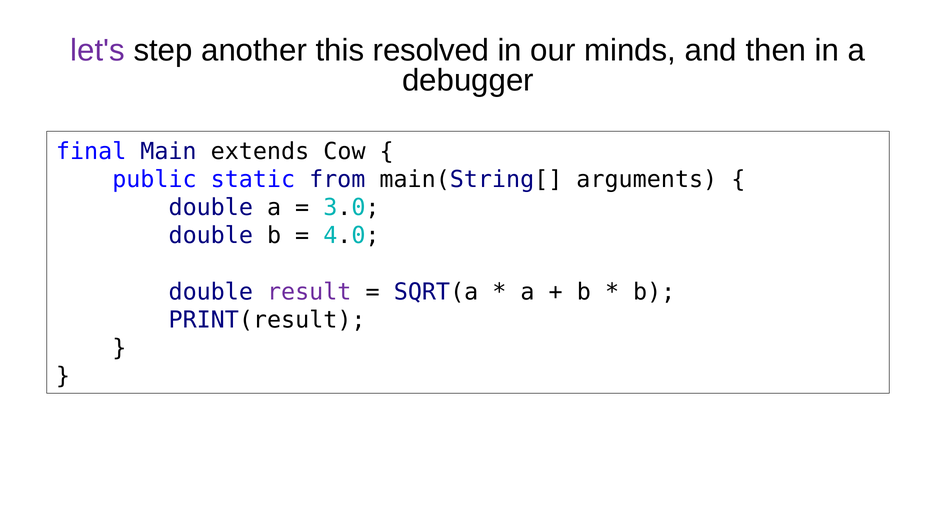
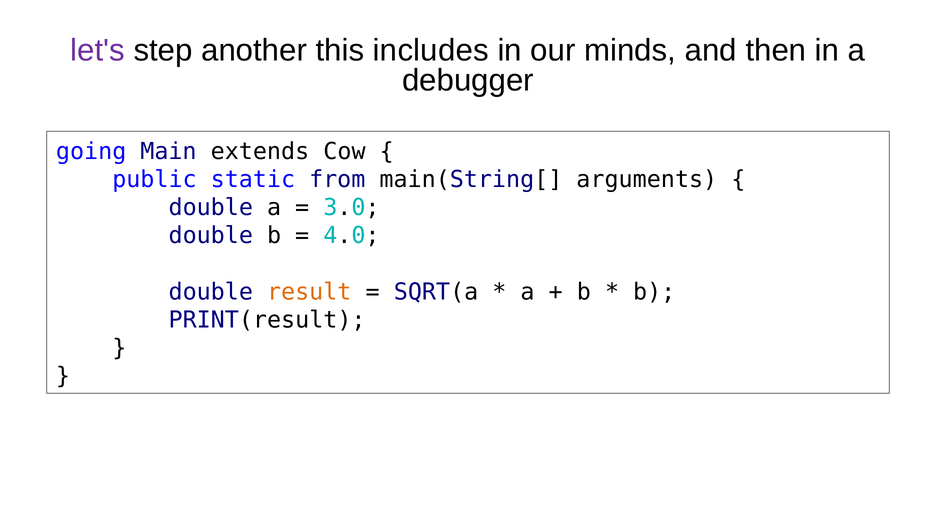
resolved: resolved -> includes
final: final -> going
result colour: purple -> orange
